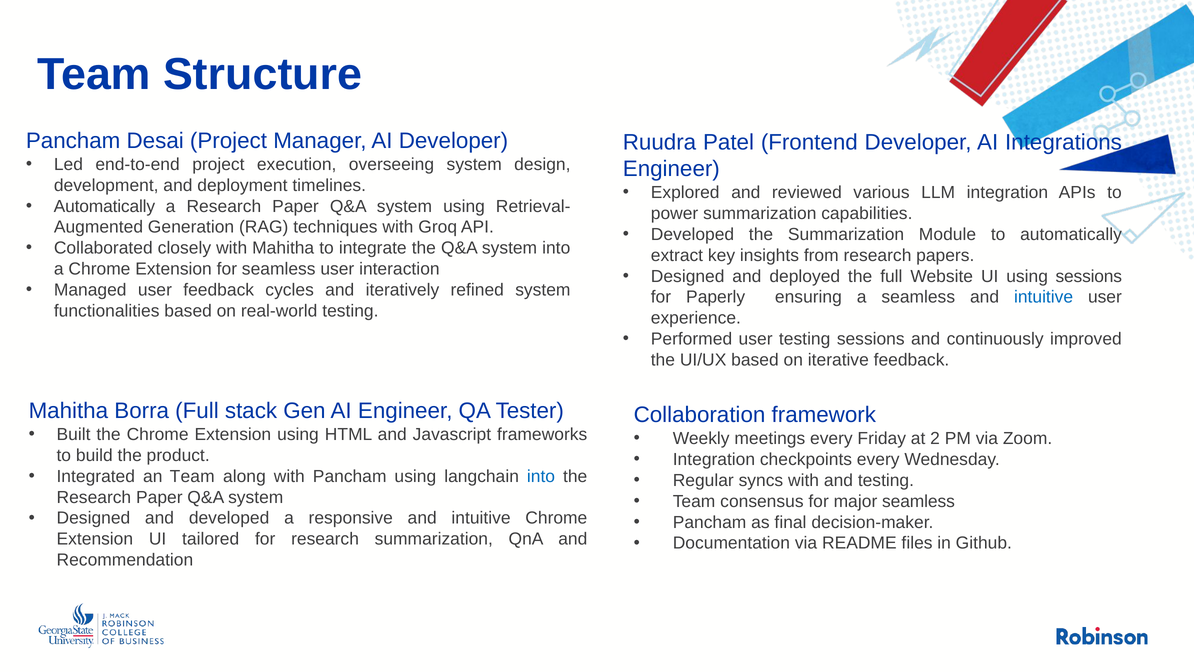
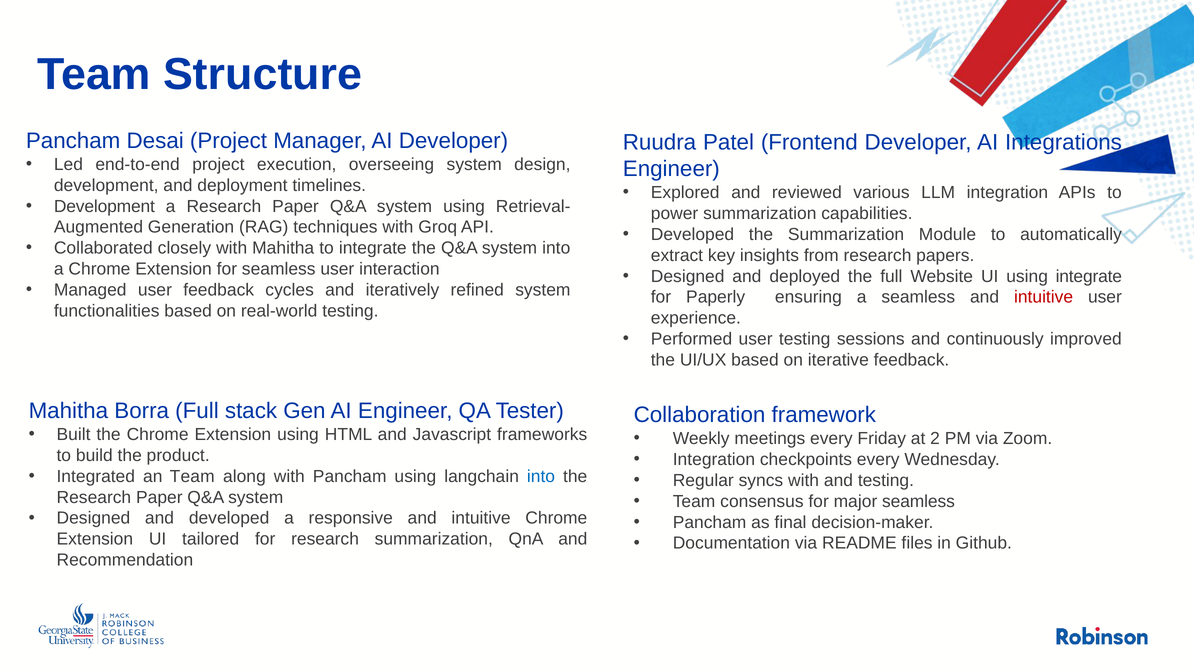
Automatically at (104, 206): Automatically -> Development
using sessions: sessions -> integrate
intuitive at (1044, 297) colour: blue -> red
